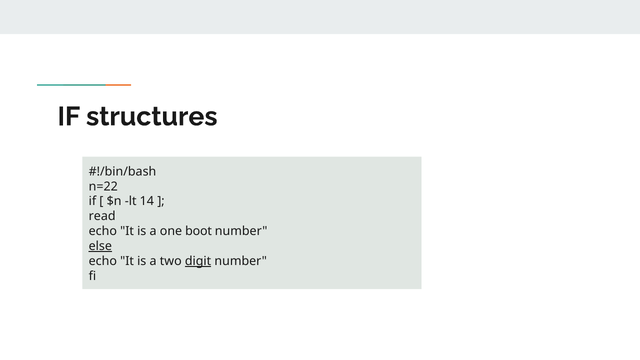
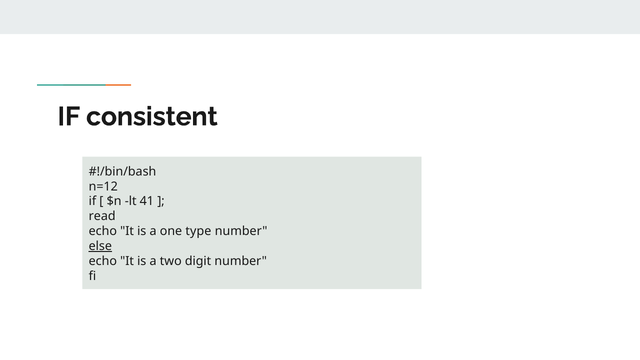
structures: structures -> consistent
n=22: n=22 -> n=12
14: 14 -> 41
boot: boot -> type
digit underline: present -> none
